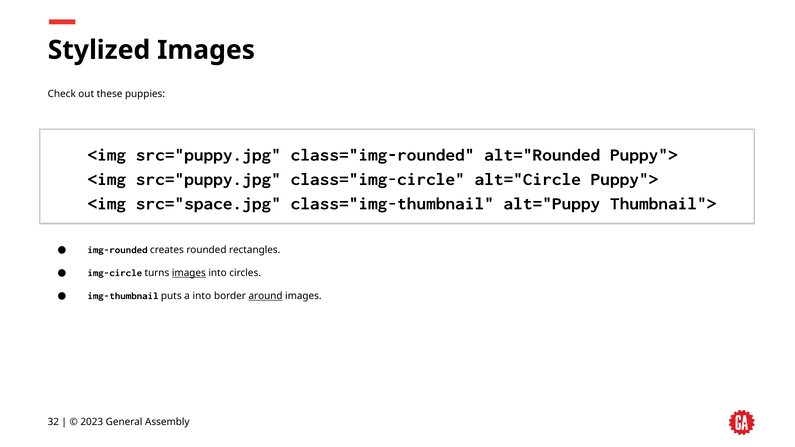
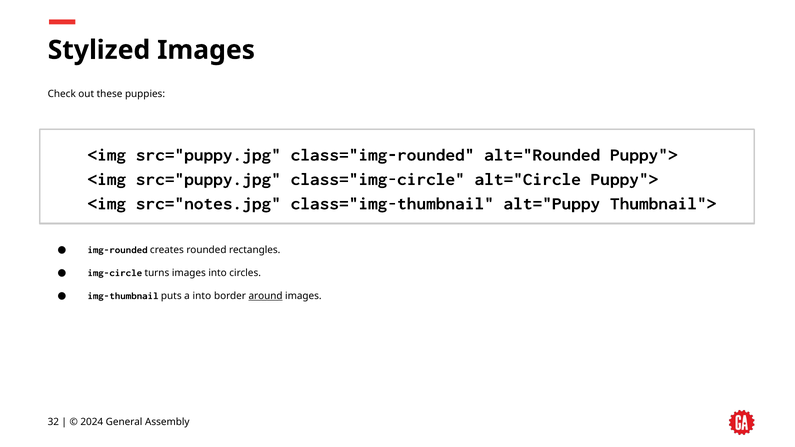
src="space.jpg: src="space.jpg -> src="notes.jpg
images at (189, 273) underline: present -> none
2023: 2023 -> 2024
